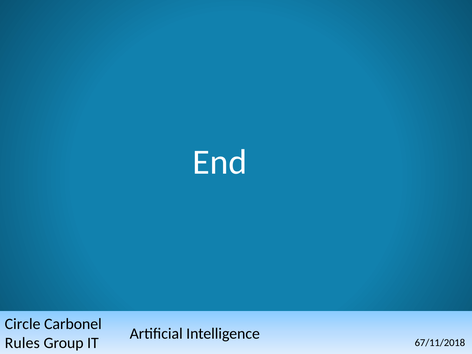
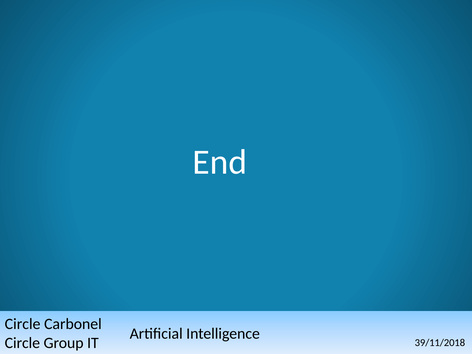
Rules at (22, 343): Rules -> Circle
67/11/2018: 67/11/2018 -> 39/11/2018
